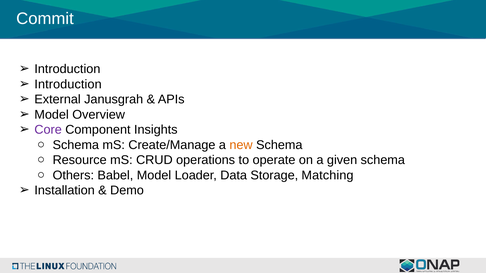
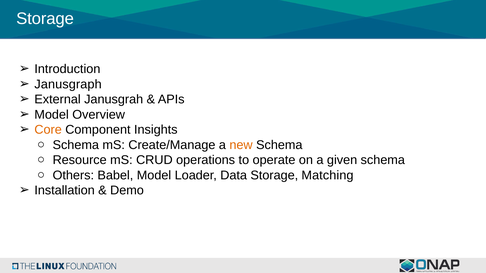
Commit at (45, 19): Commit -> Storage
Introduction at (68, 84): Introduction -> Janusgraph
Core colour: purple -> orange
